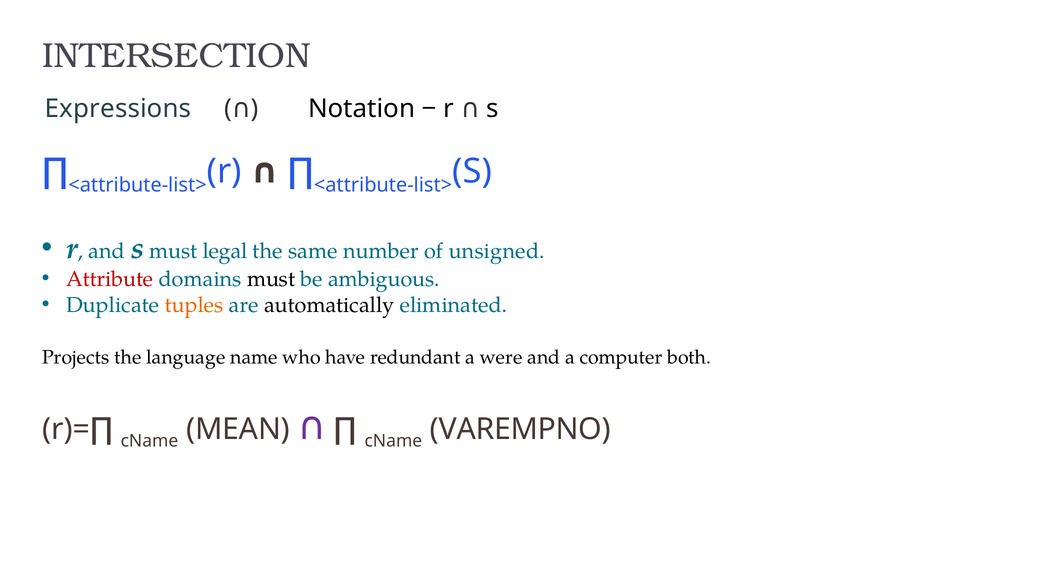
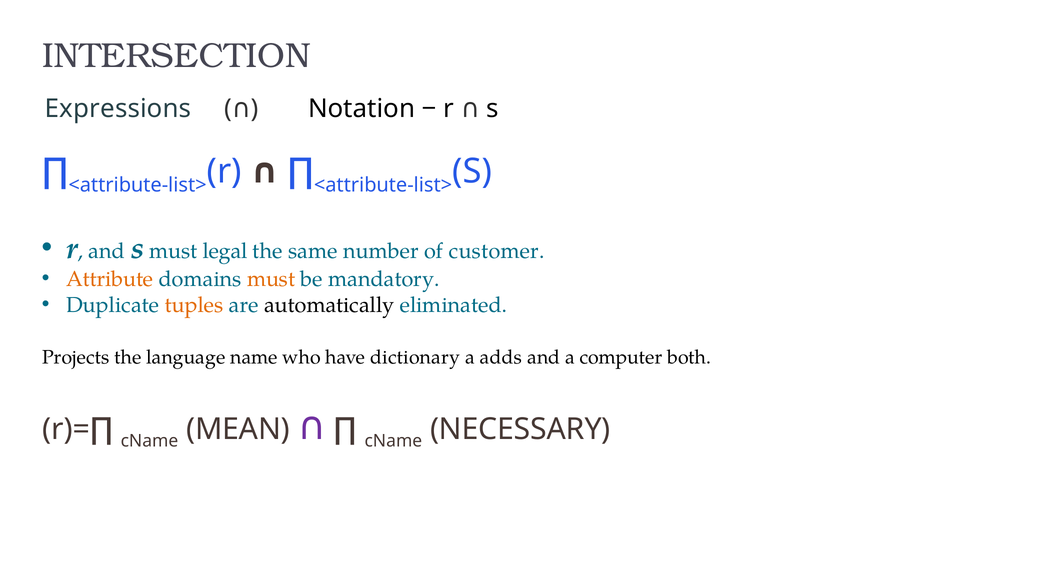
unsigned: unsigned -> customer
Attribute colour: red -> orange
must at (271, 279) colour: black -> orange
ambiguous: ambiguous -> mandatory
redundant: redundant -> dictionary
were: were -> adds
VAREMPNO: VAREMPNO -> NECESSARY
